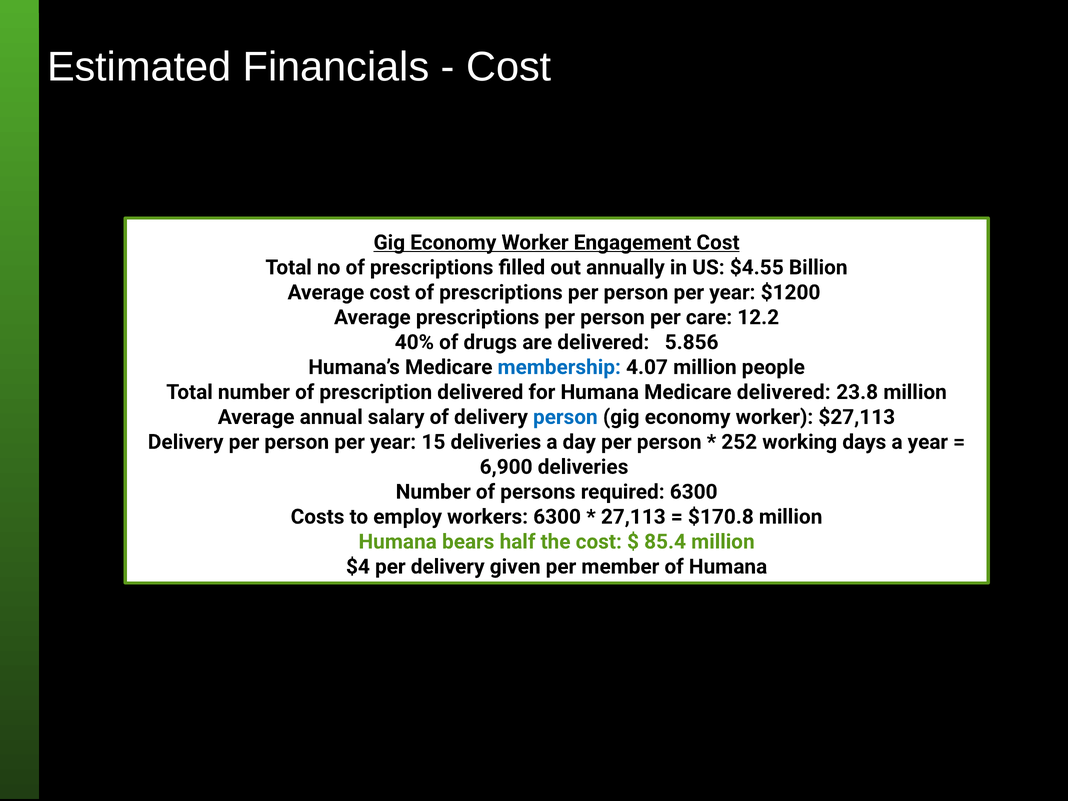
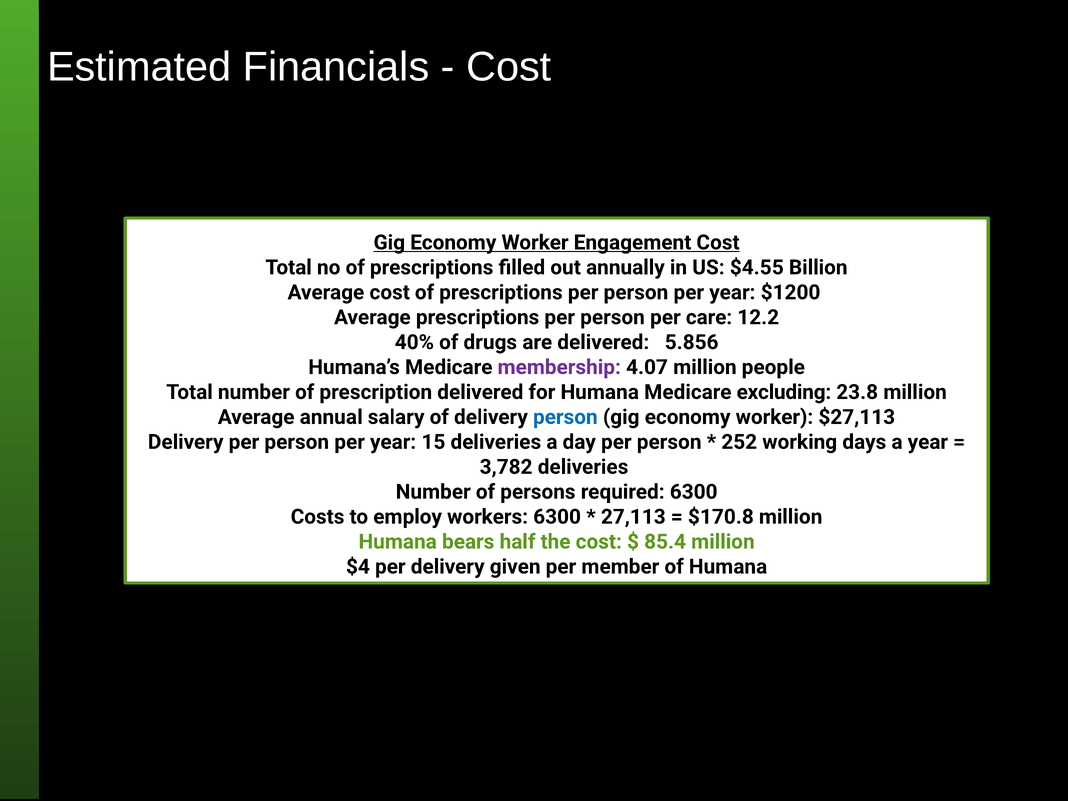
membership colour: blue -> purple
Medicare delivered: delivered -> excluding
6,900: 6,900 -> 3,782
